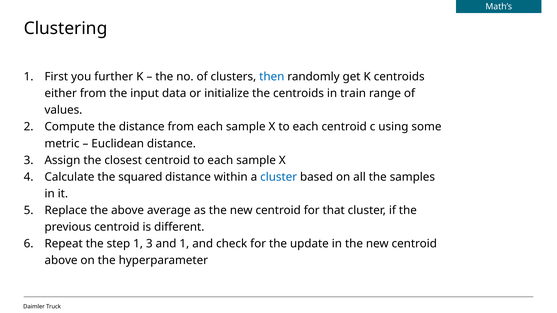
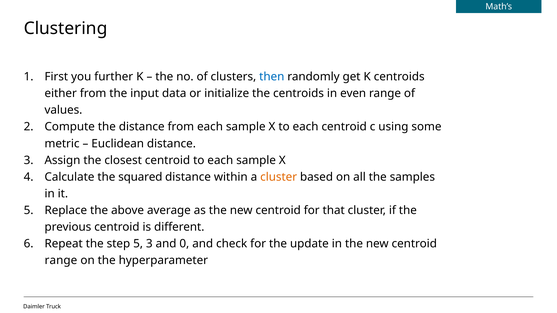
train: train -> even
cluster at (279, 177) colour: blue -> orange
step 1: 1 -> 5
and 1: 1 -> 0
above at (61, 261): above -> range
